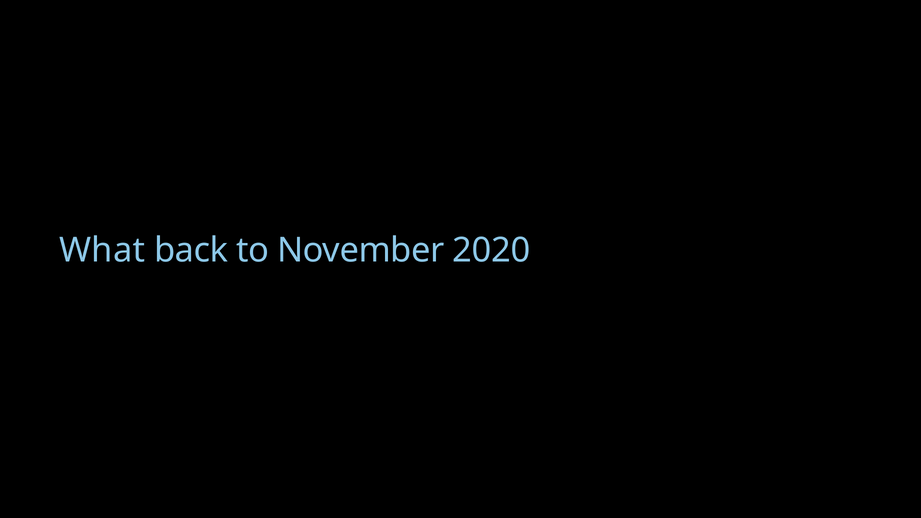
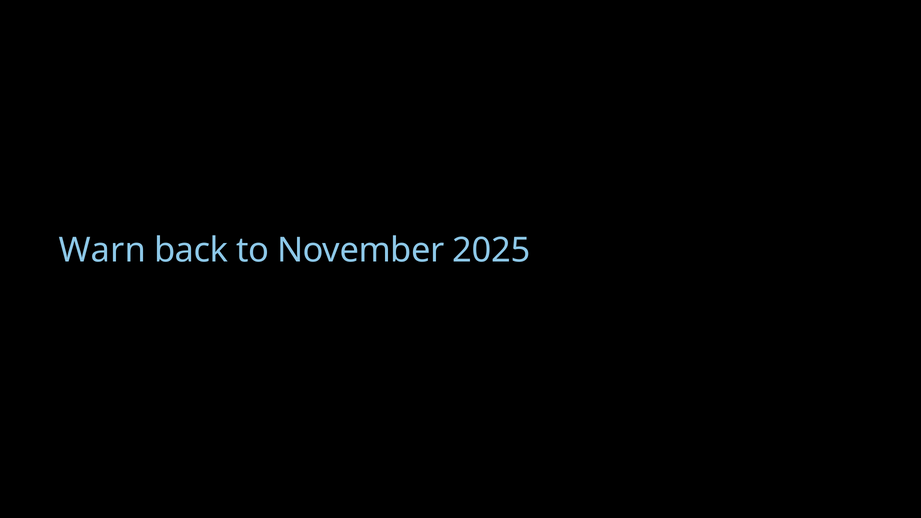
What: What -> Warn
2020: 2020 -> 2025
